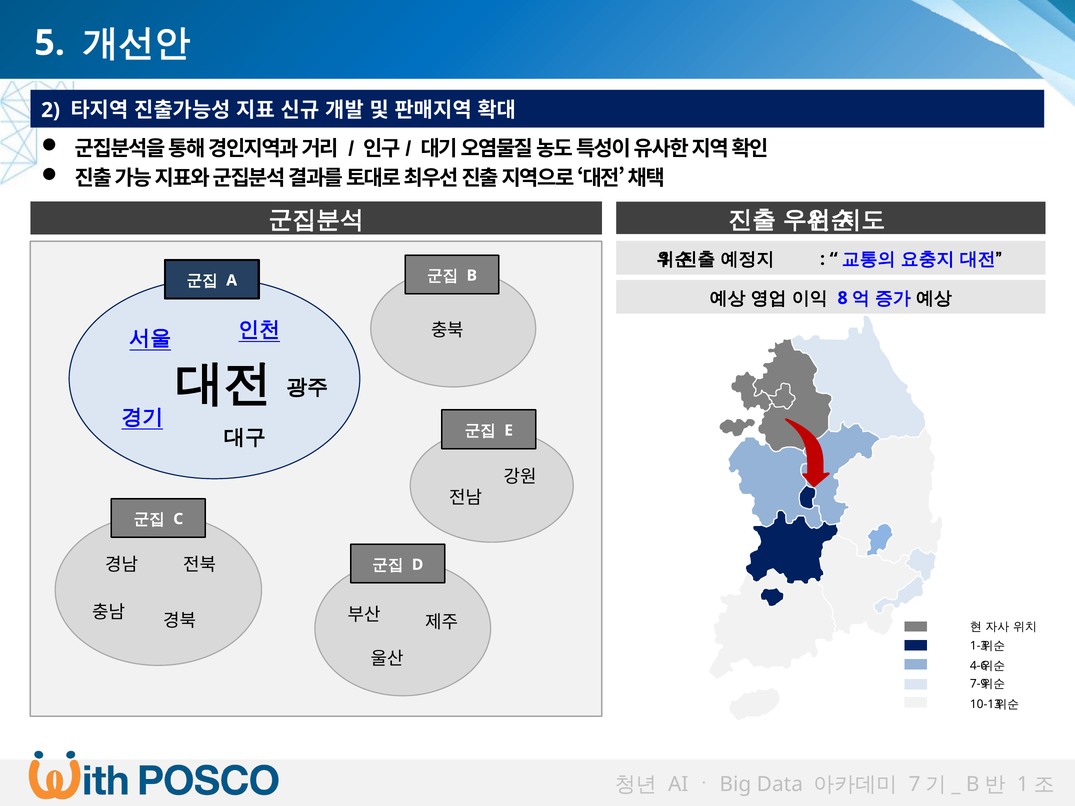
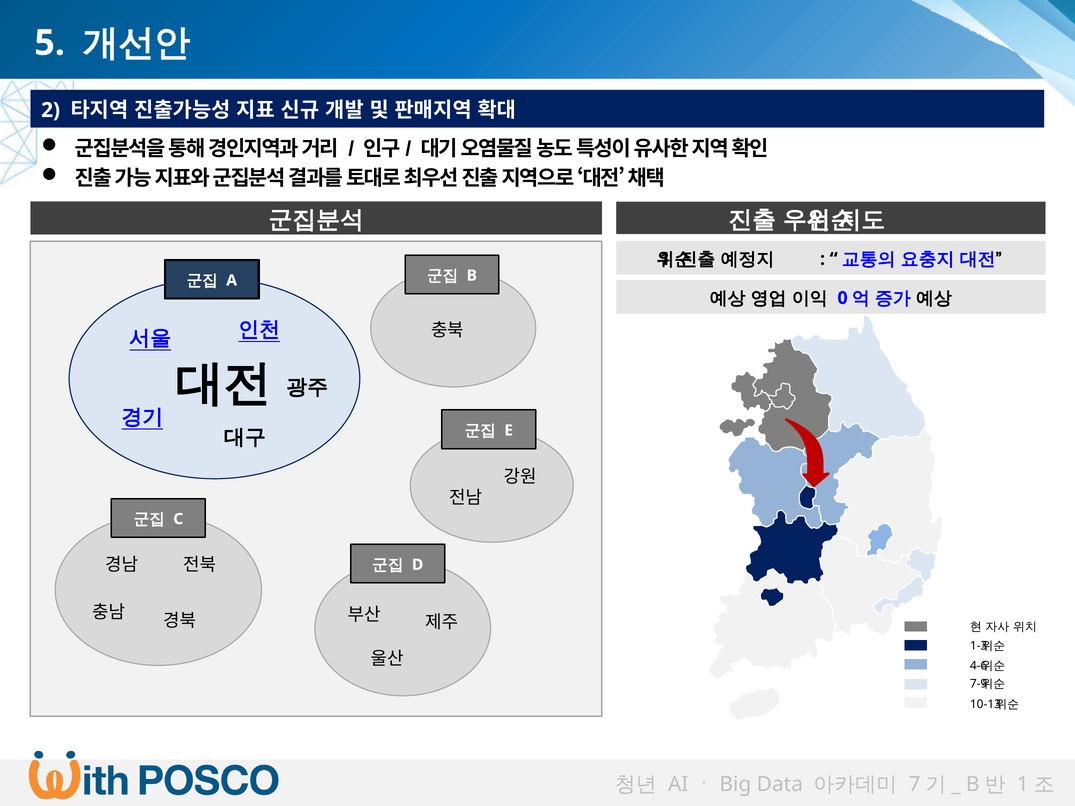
8: 8 -> 0
